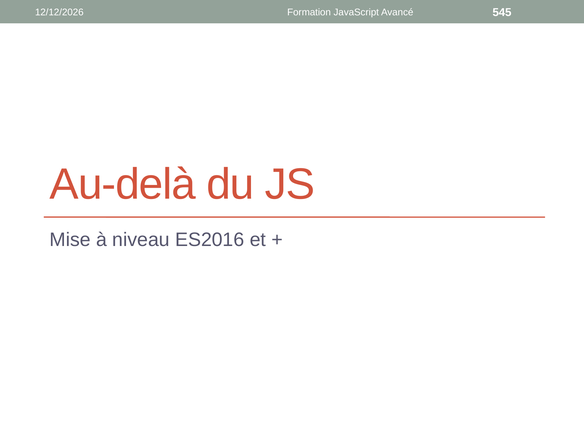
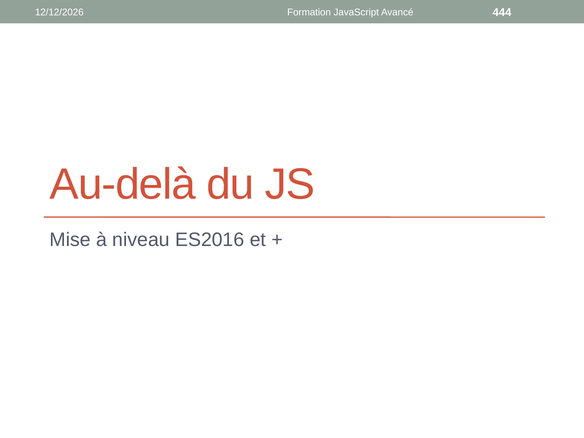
545: 545 -> 444
